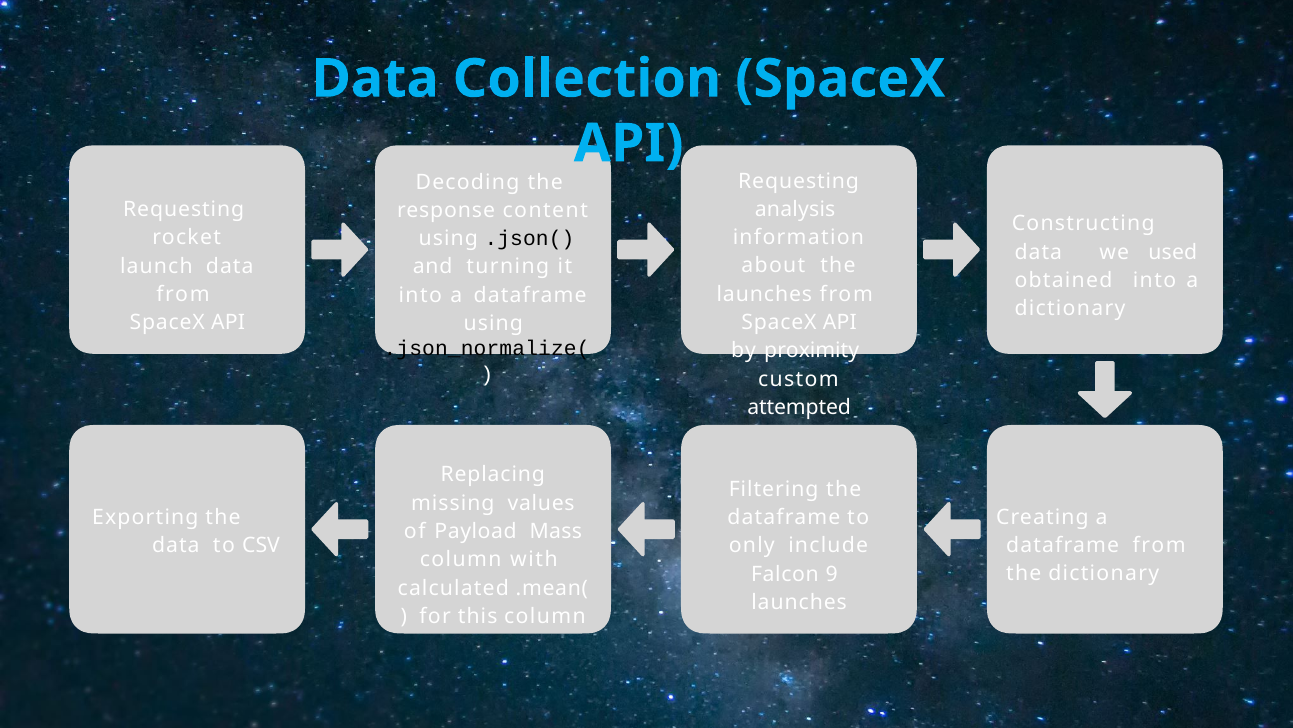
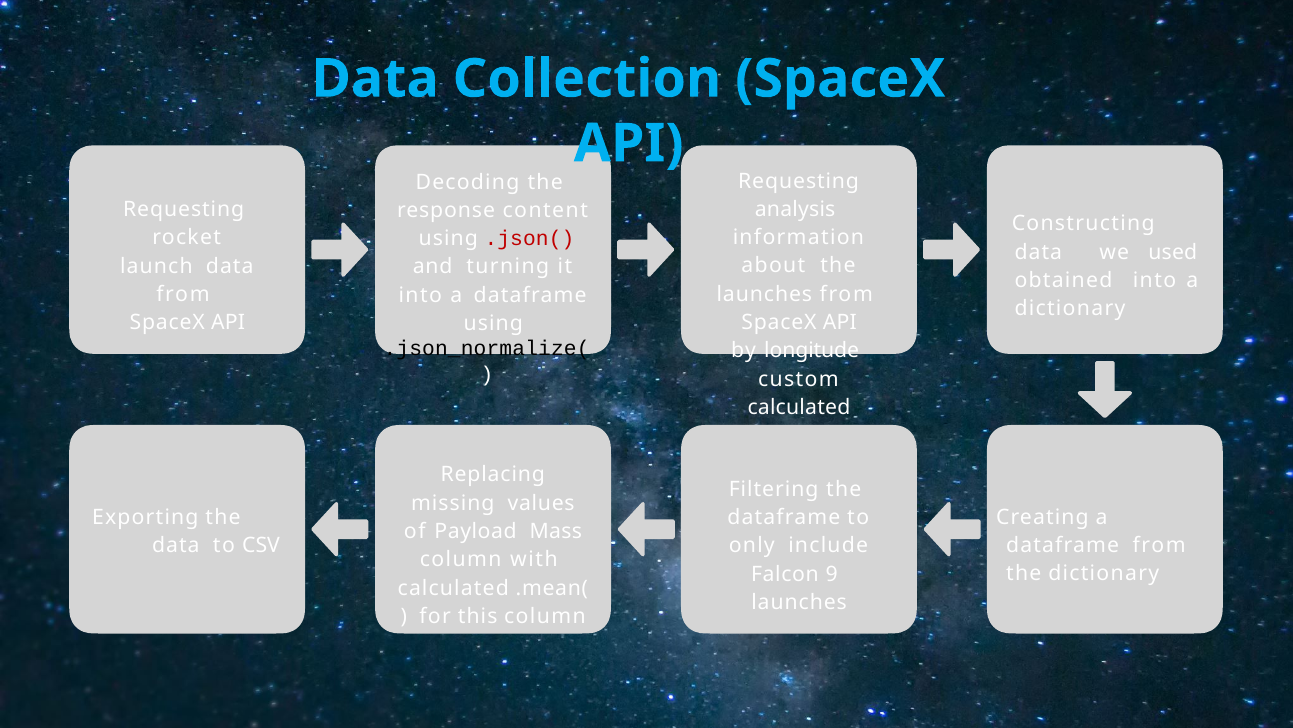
.json( colour: black -> red
proximity: proximity -> longitude
attempted at (799, 407): attempted -> calculated
